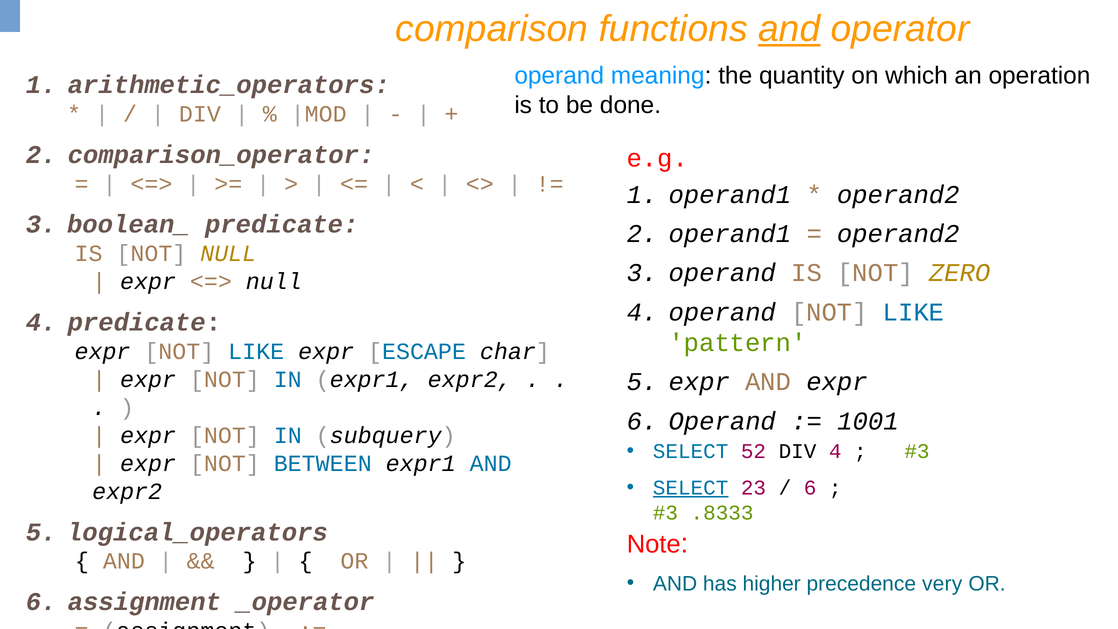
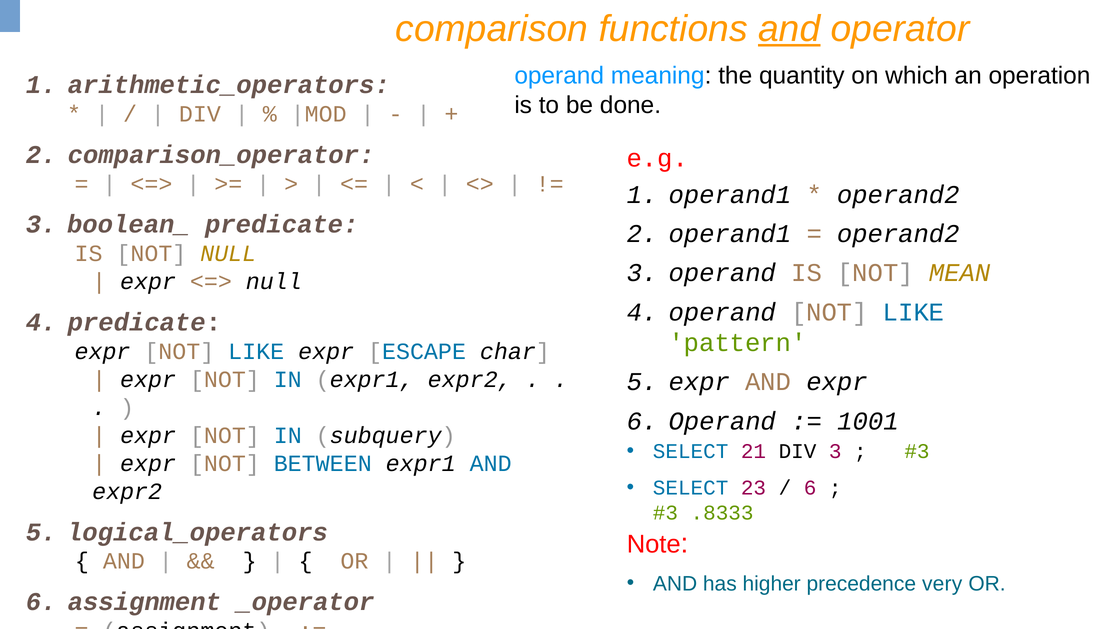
ZERO: ZERO -> MEAN
52: 52 -> 21
DIV 4: 4 -> 3
SELECT at (691, 488) underline: present -> none
